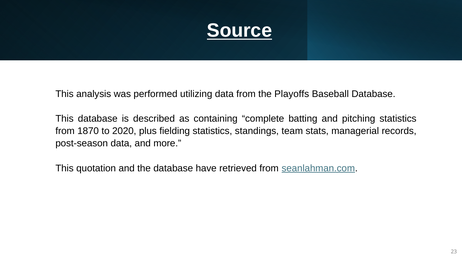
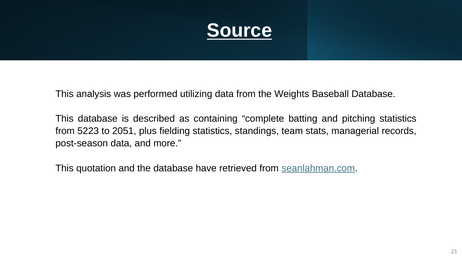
Playoffs: Playoffs -> Weights
1870: 1870 -> 5223
2020: 2020 -> 2051
